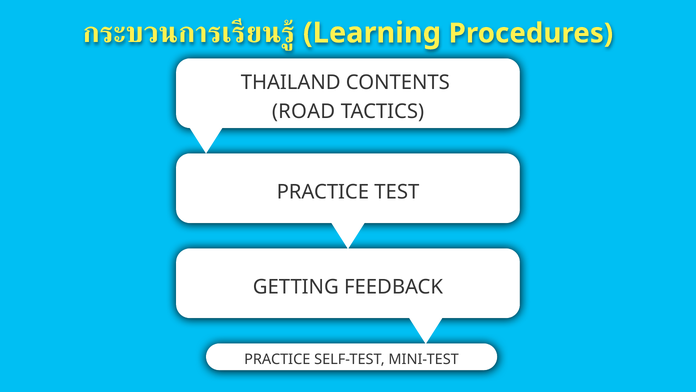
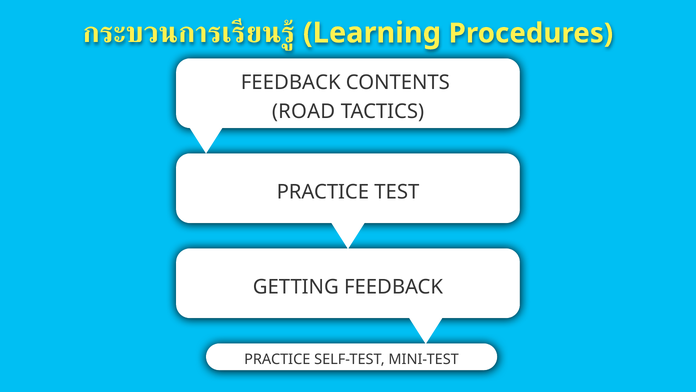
THAILAND at (291, 82): THAILAND -> FEEDBACK
